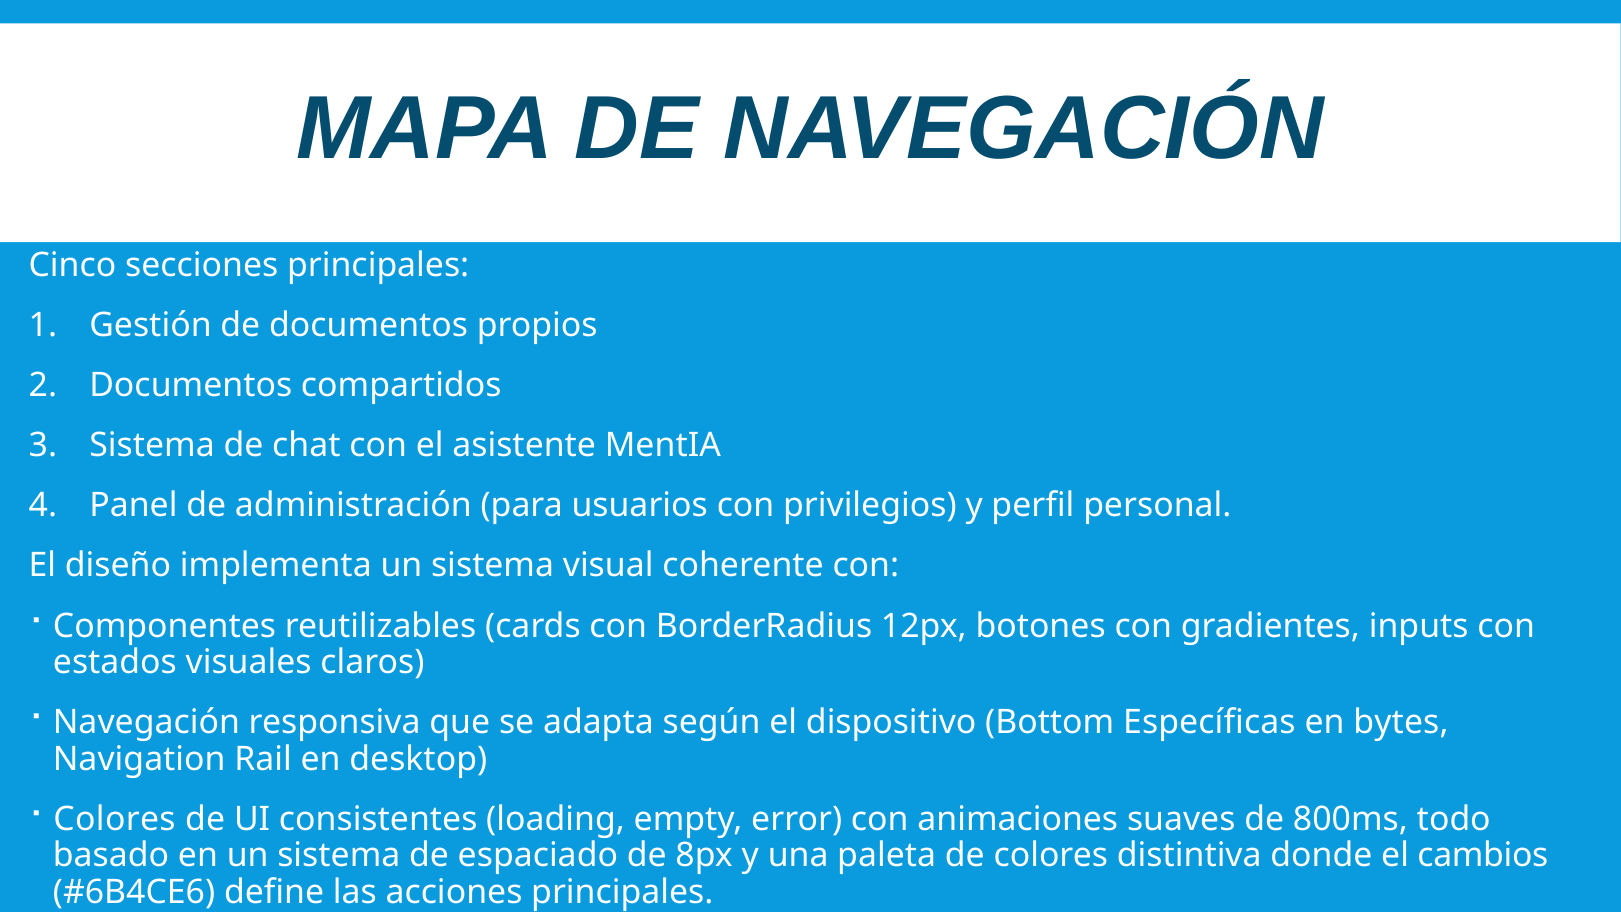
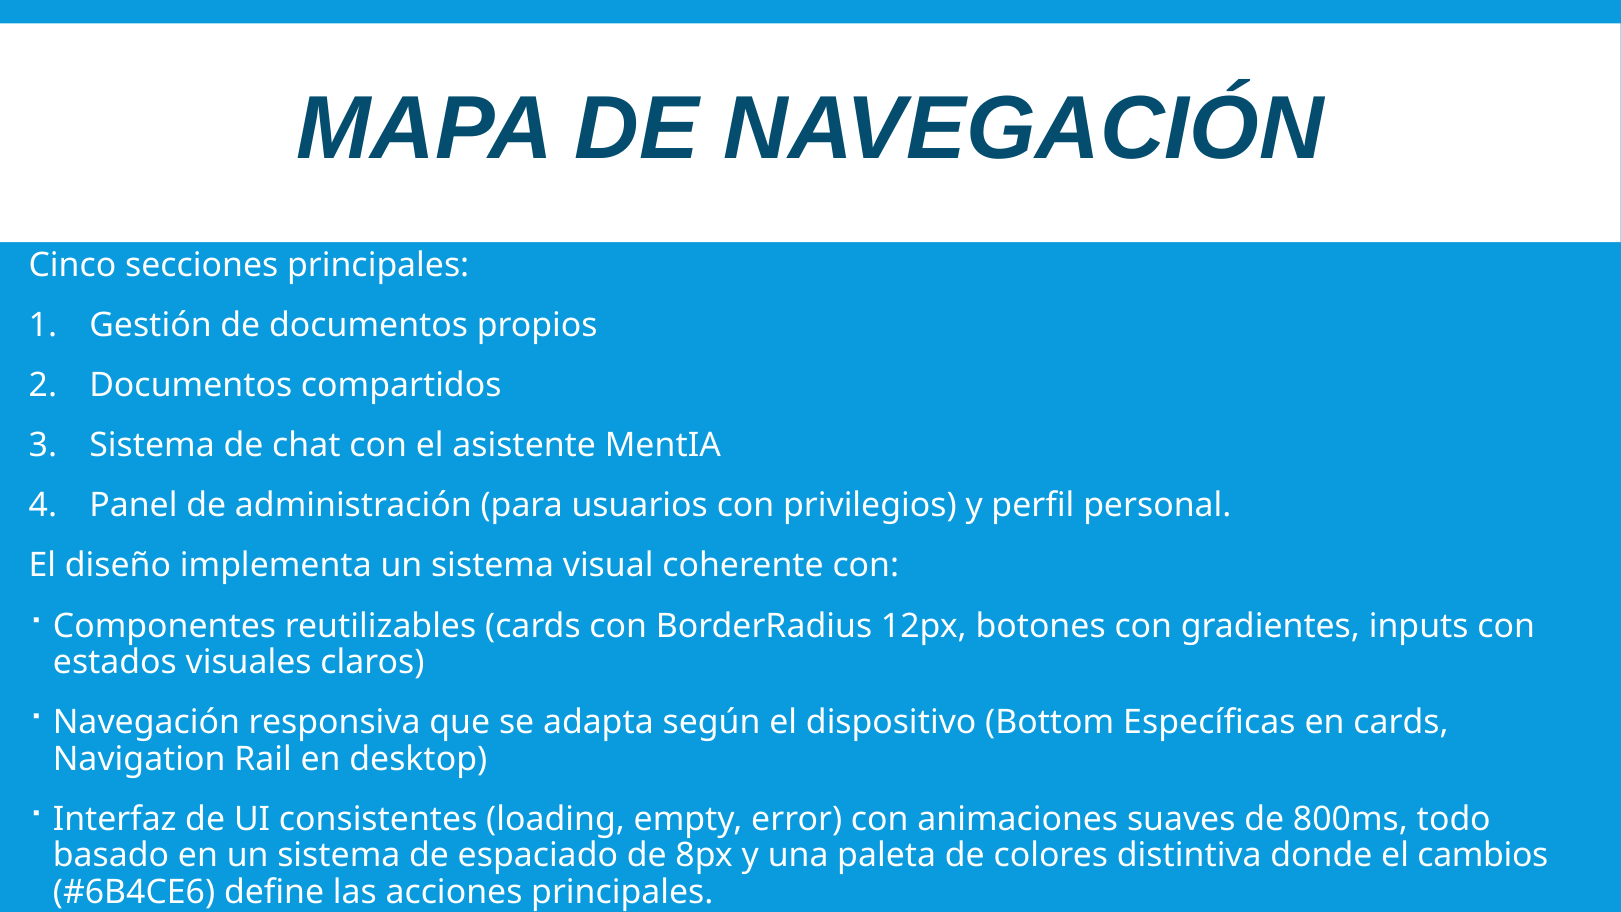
en bytes: bytes -> cards
Colores at (115, 819): Colores -> Interfaz
